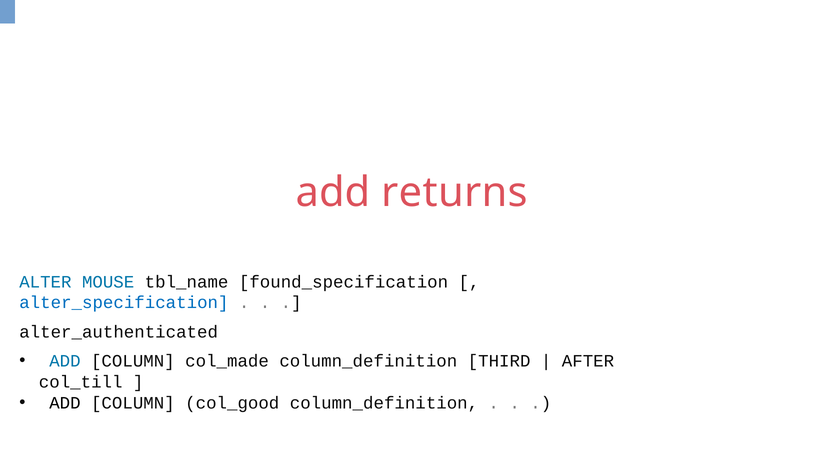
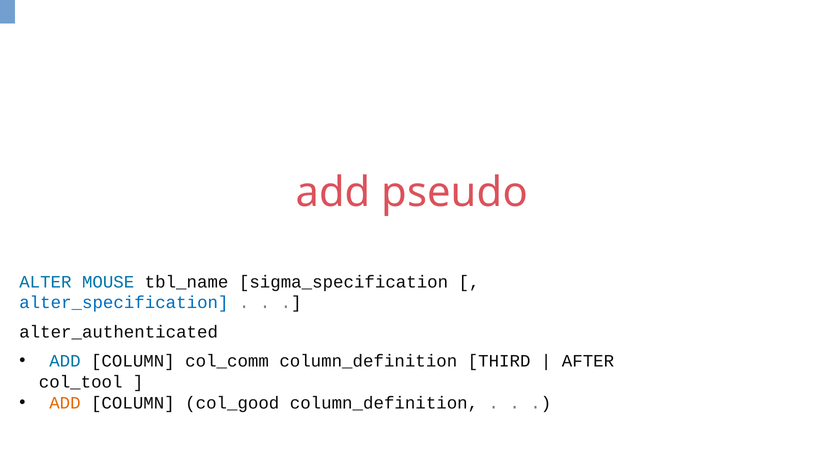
returns: returns -> pseudo
found_specification: found_specification -> sigma_specification
col_made: col_made -> col_comm
col_till: col_till -> col_tool
ADD at (65, 403) colour: black -> orange
